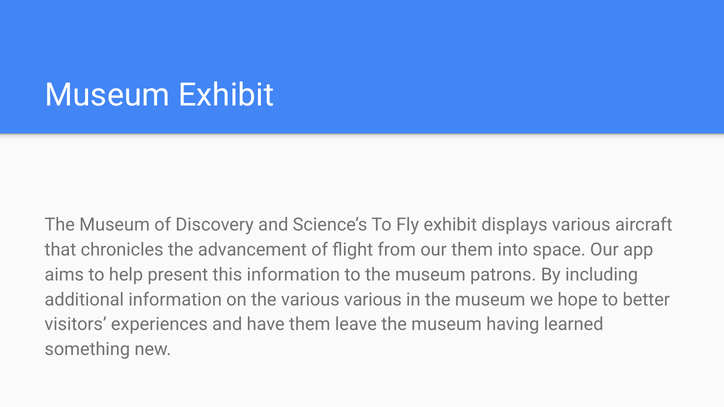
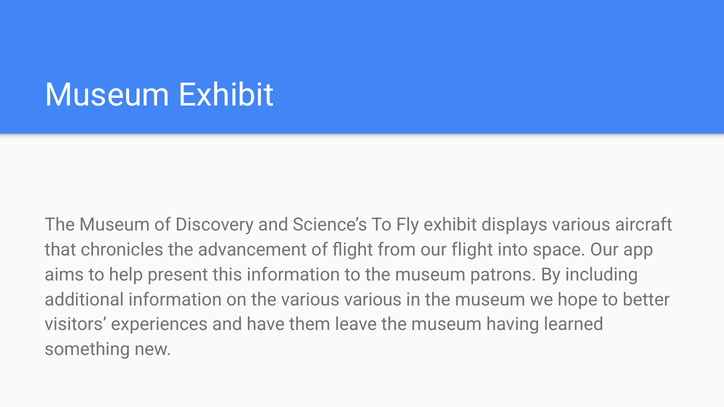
our them: them -> flight
